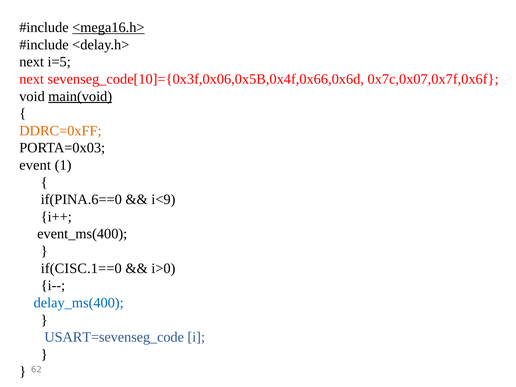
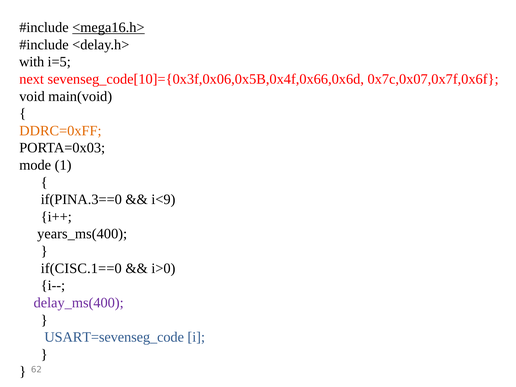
next at (32, 62): next -> with
main(void underline: present -> none
event: event -> mode
if(PINA.6==0: if(PINA.6==0 -> if(PINA.3==0
event_ms(400: event_ms(400 -> years_ms(400
delay_ms(400 colour: blue -> purple
